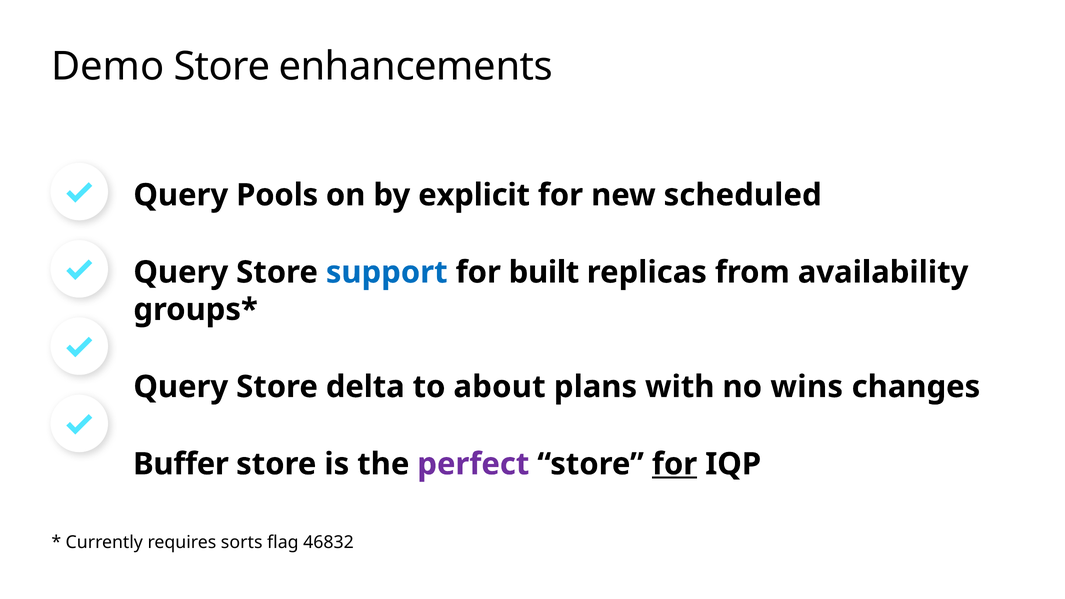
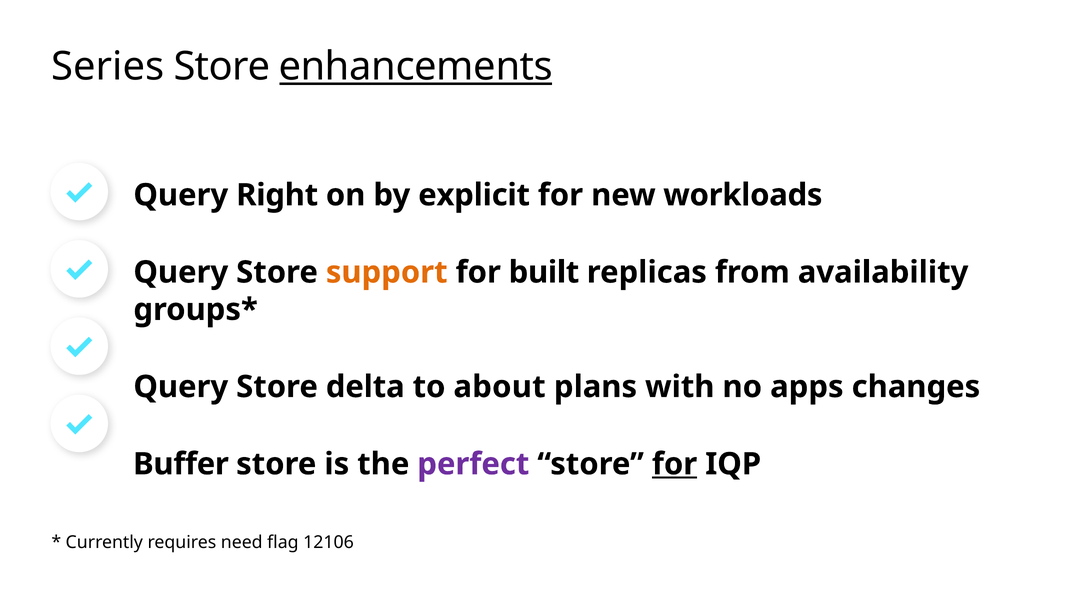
Demo: Demo -> Series
enhancements underline: none -> present
Pools: Pools -> Right
scheduled: scheduled -> workloads
support colour: blue -> orange
wins: wins -> apps
sorts: sorts -> need
46832: 46832 -> 12106
